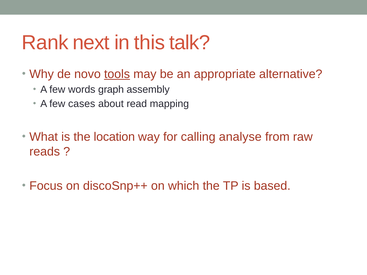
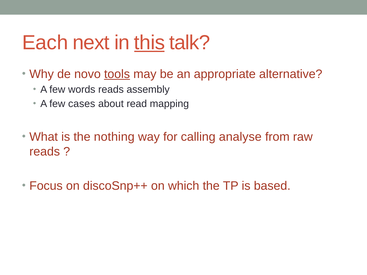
Rank: Rank -> Each
this underline: none -> present
words graph: graph -> reads
location: location -> nothing
